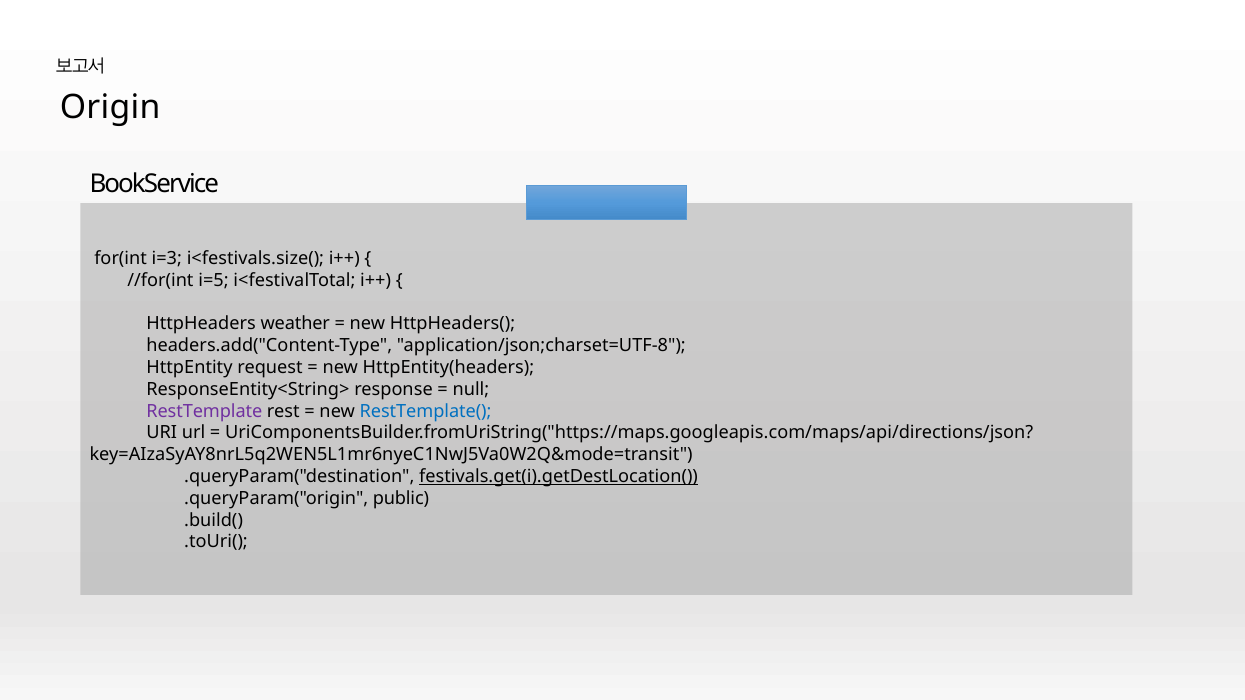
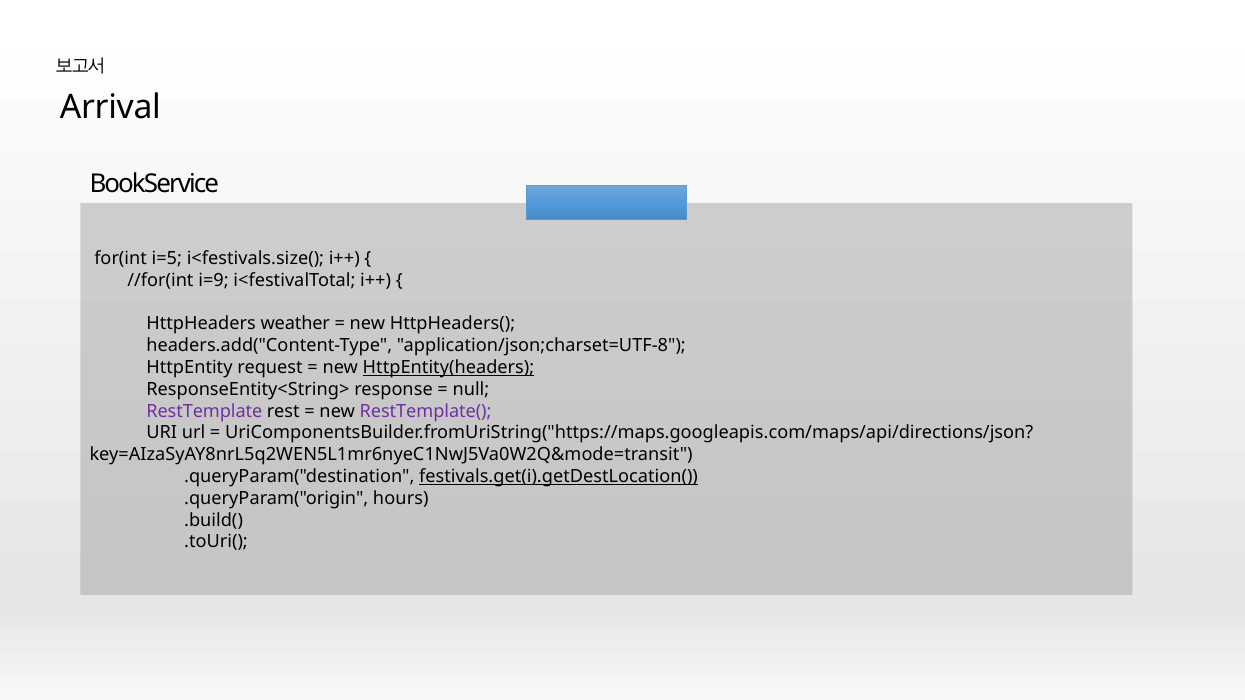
Origin: Origin -> Arrival
i=3: i=3 -> i=5
i=5: i=5 -> i=9
HttpEntity(headers underline: none -> present
RestTemplate( colour: blue -> purple
public: public -> hours
